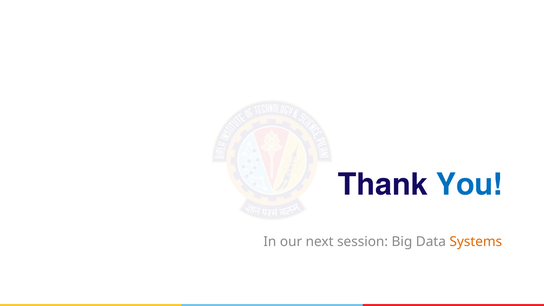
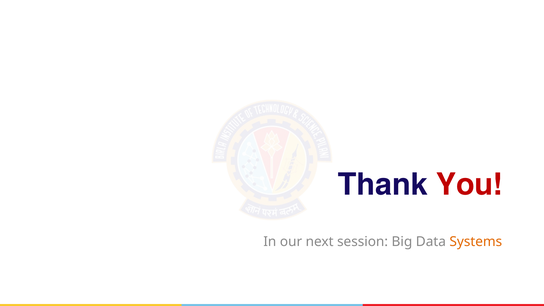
You colour: blue -> red
